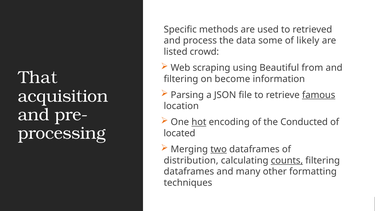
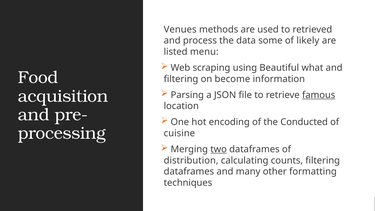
Specific: Specific -> Venues
crowd: crowd -> menu
from: from -> what
That: That -> Food
hot underline: present -> none
located: located -> cuisine
counts underline: present -> none
